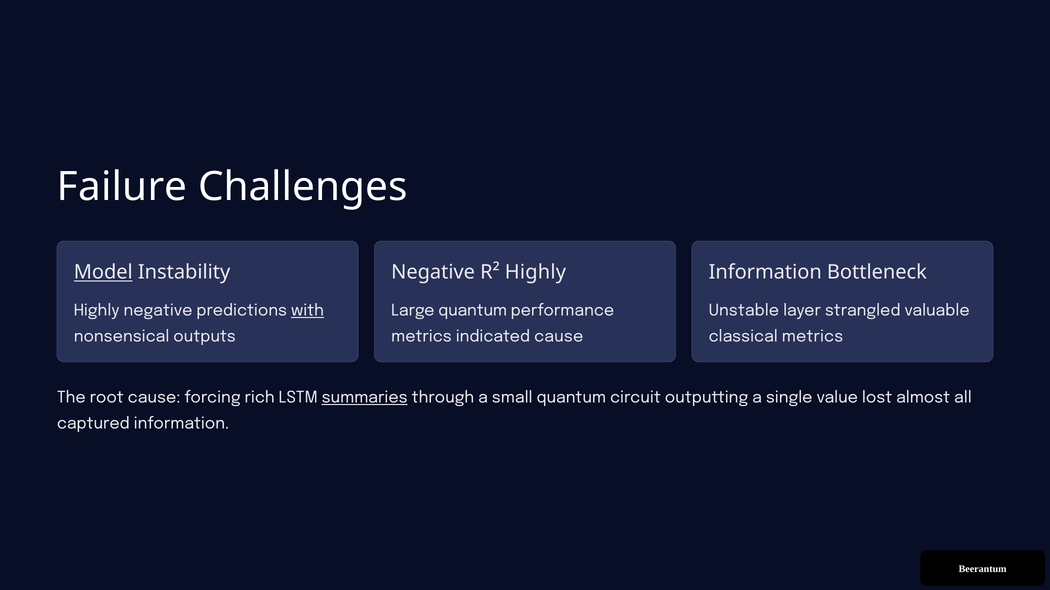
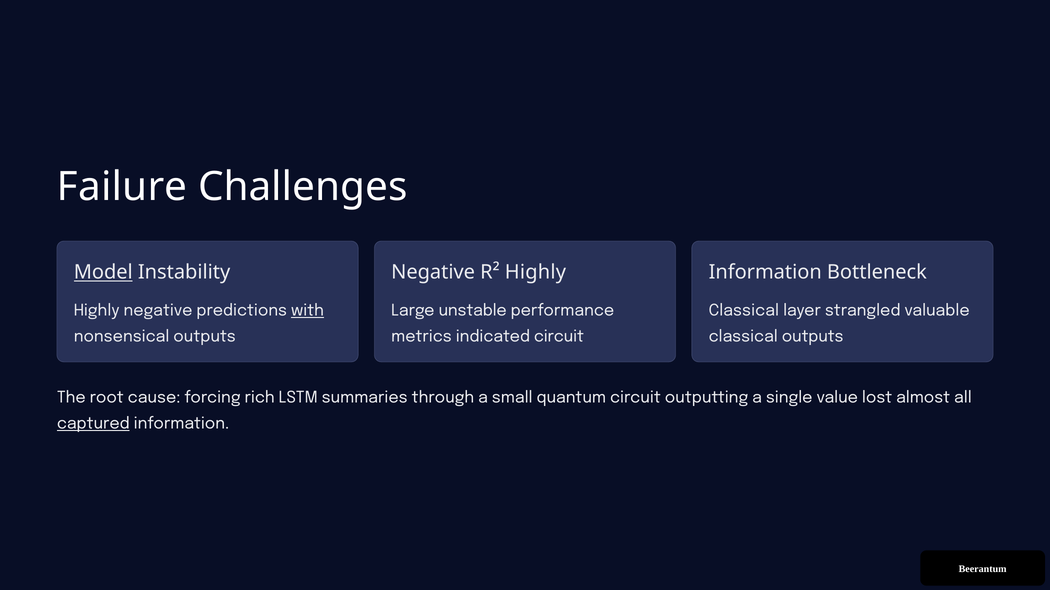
Large quantum: quantum -> unstable
Unstable at (744, 311): Unstable -> Classical
indicated cause: cause -> circuit
classical metrics: metrics -> outputs
summaries underline: present -> none
captured underline: none -> present
